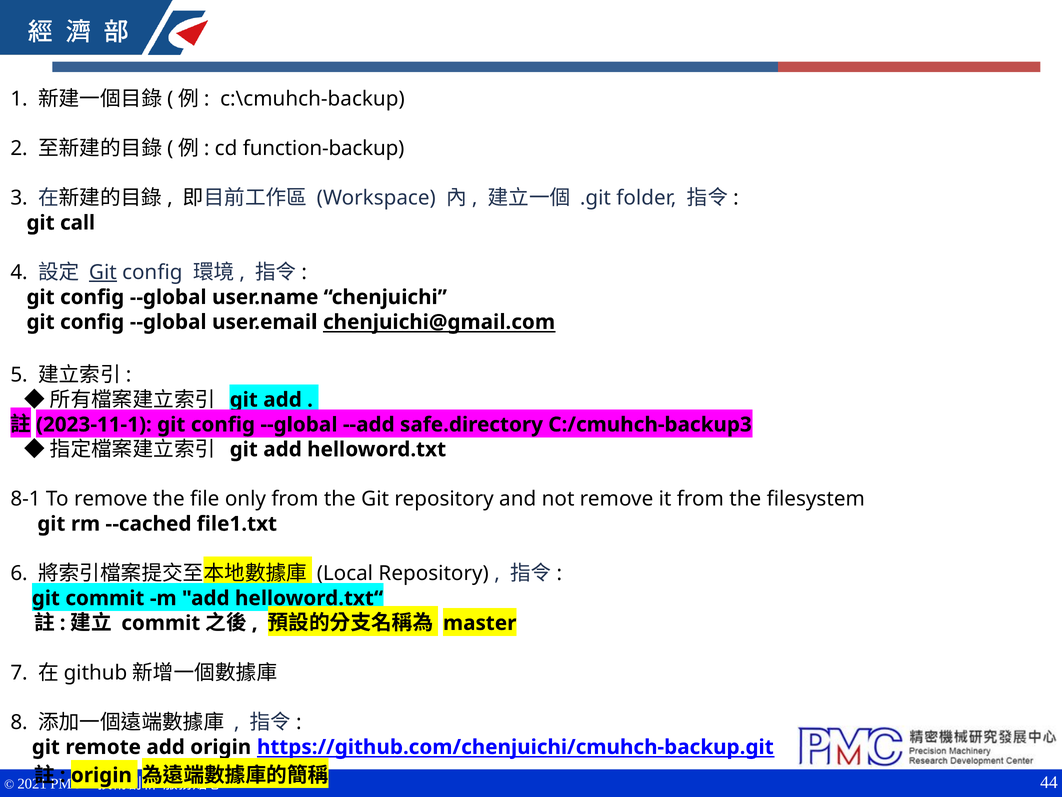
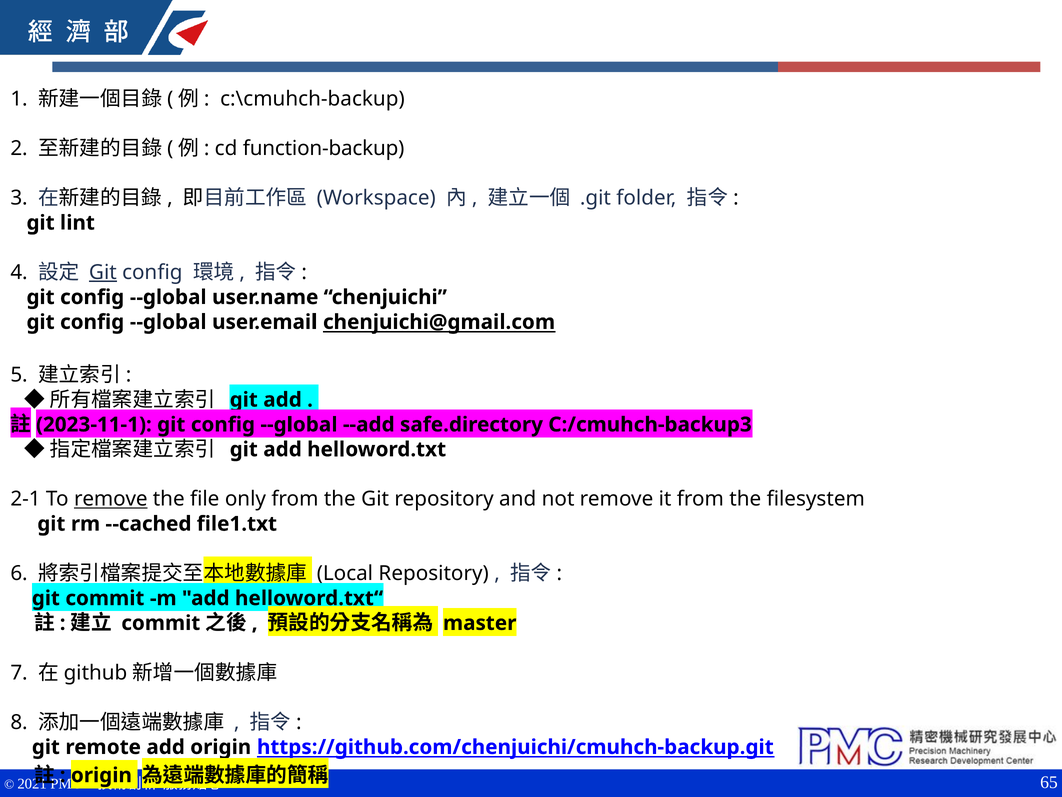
call: call -> lint
8-1: 8-1 -> 2-1
remove at (111, 499) underline: none -> present
44: 44 -> 65
